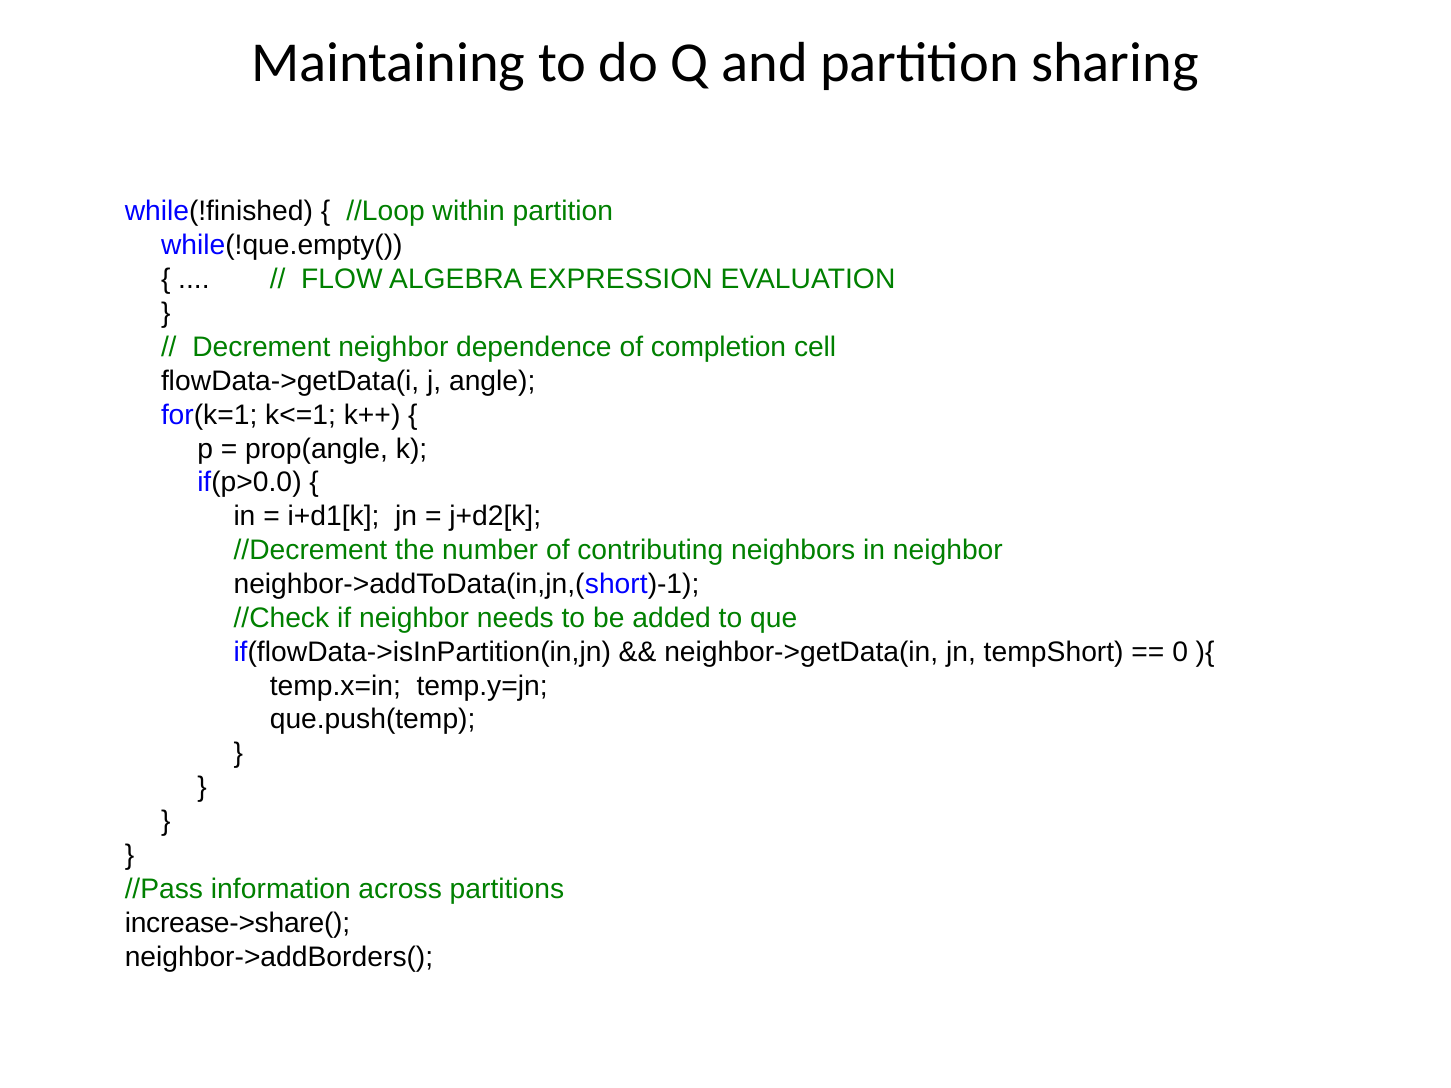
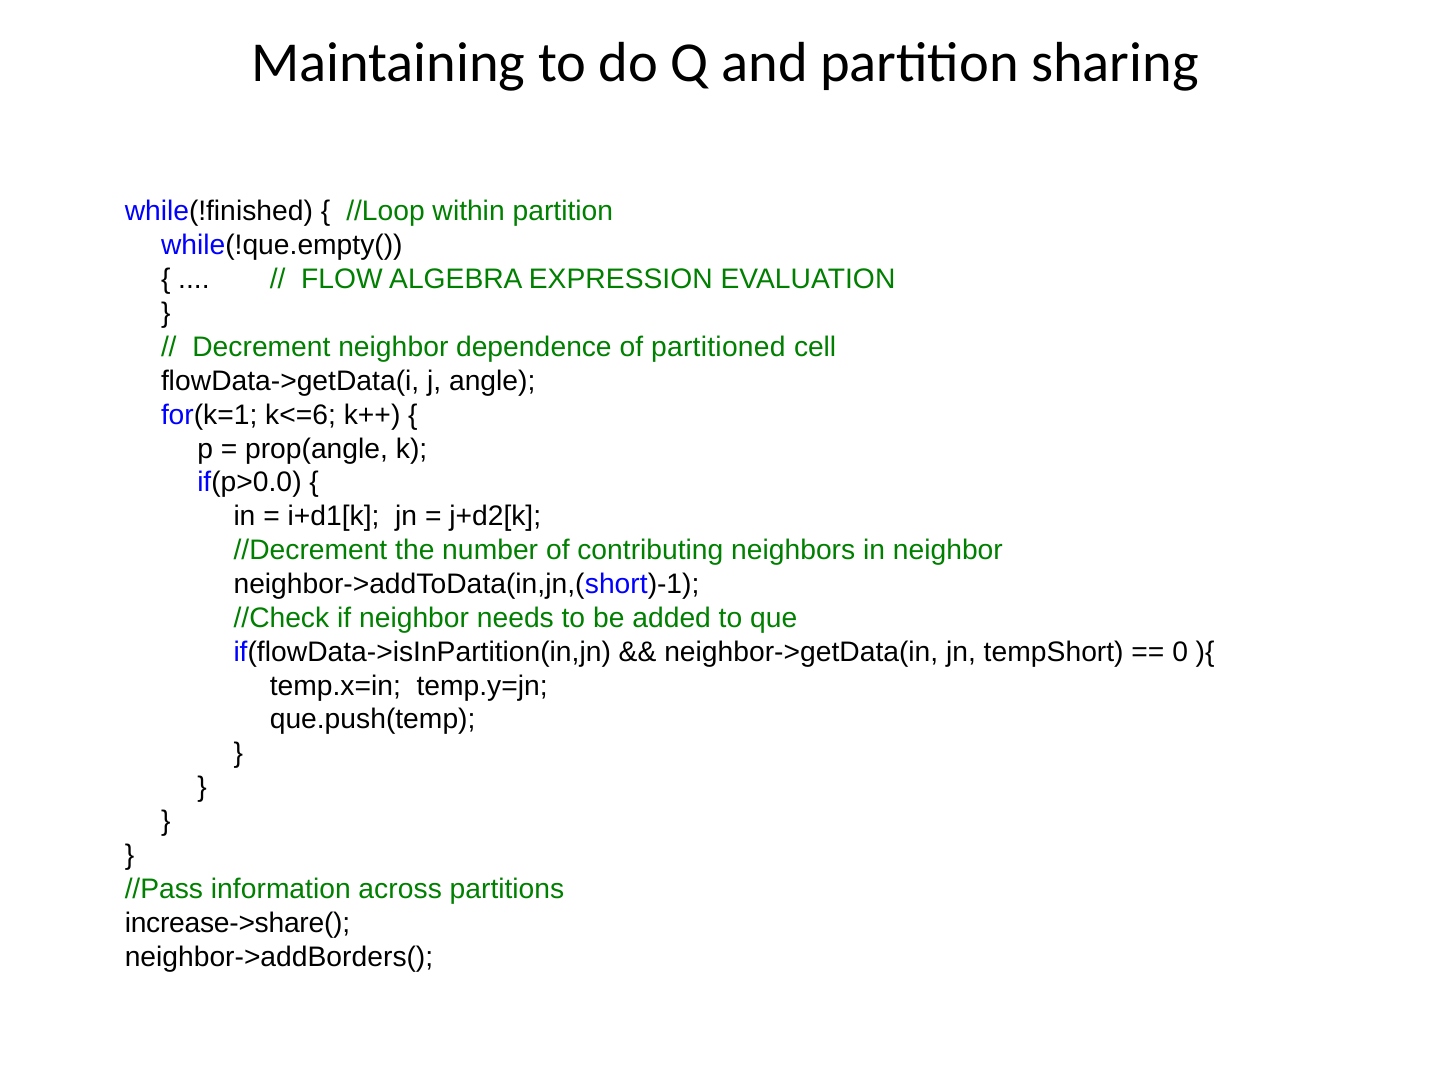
completion: completion -> partitioned
k<=1: k<=1 -> k<=6
